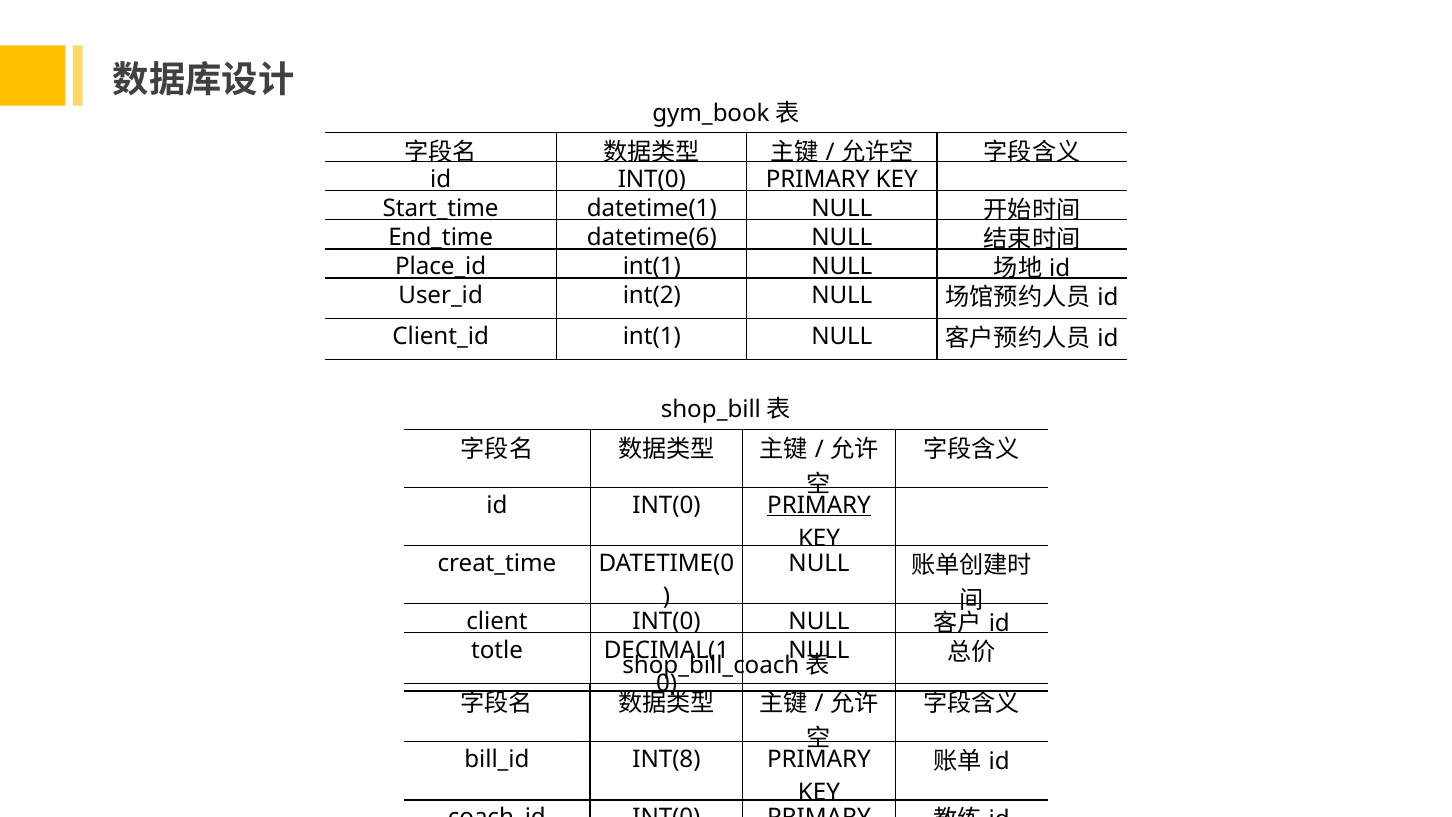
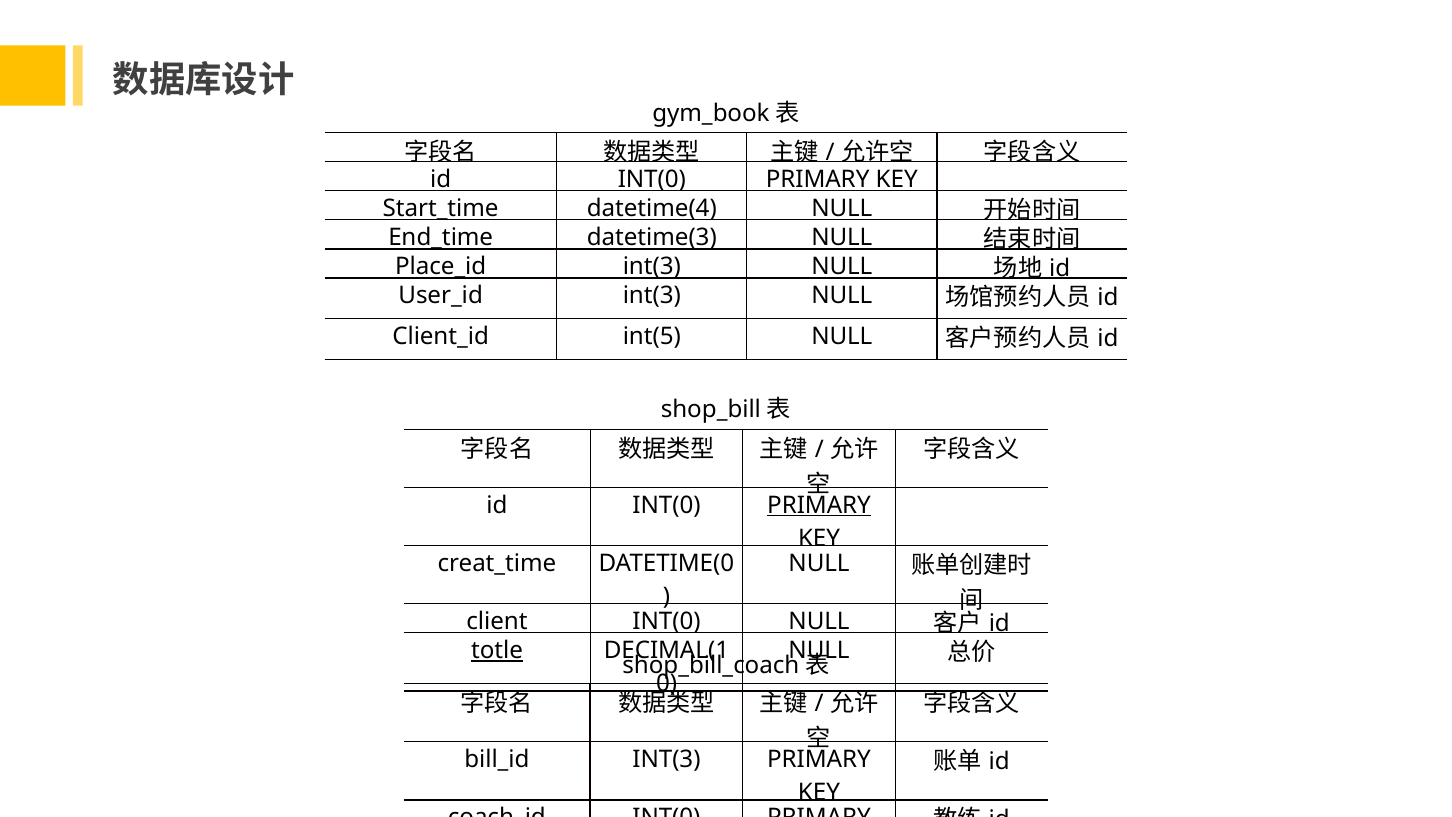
datetime(1: datetime(1 -> datetime(4
datetime(6: datetime(6 -> datetime(3
int(1 at (652, 267): int(1 -> int(3
int(2 at (652, 296): int(2 -> int(3
int(1 at (652, 336): int(1 -> int(5
totle underline: none -> present
INT(8 at (666, 759): INT(8 -> INT(3
